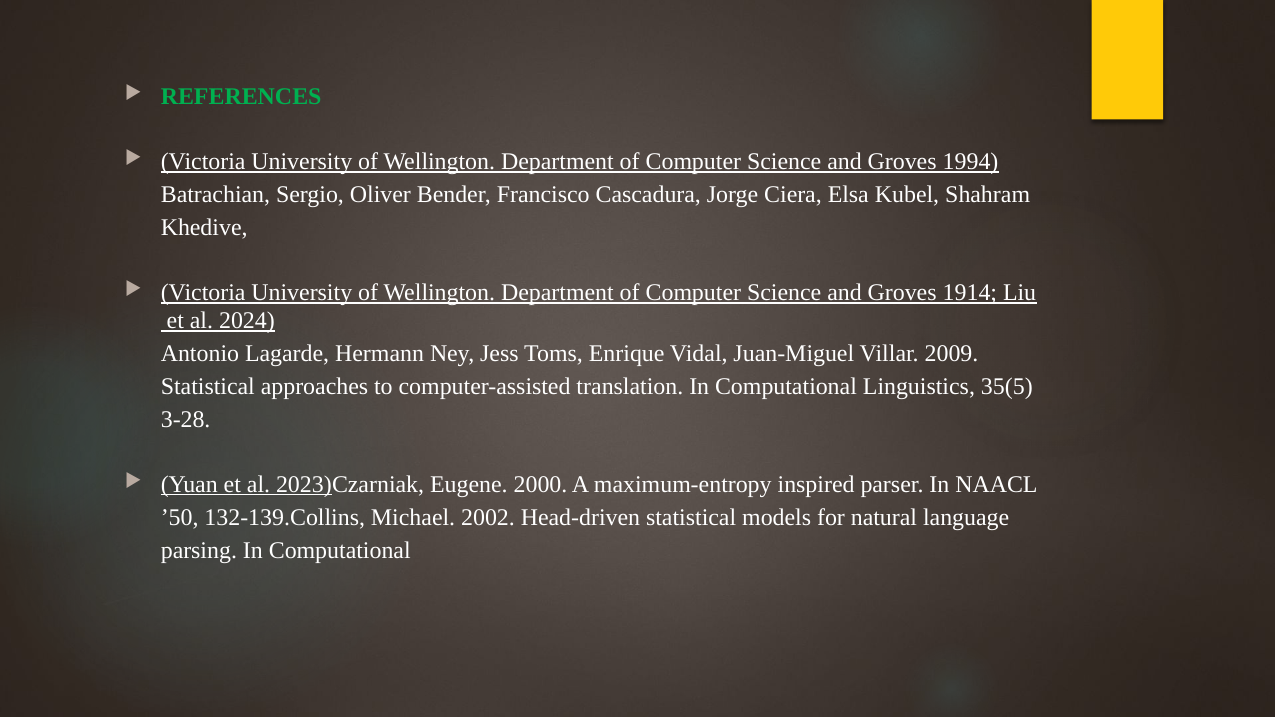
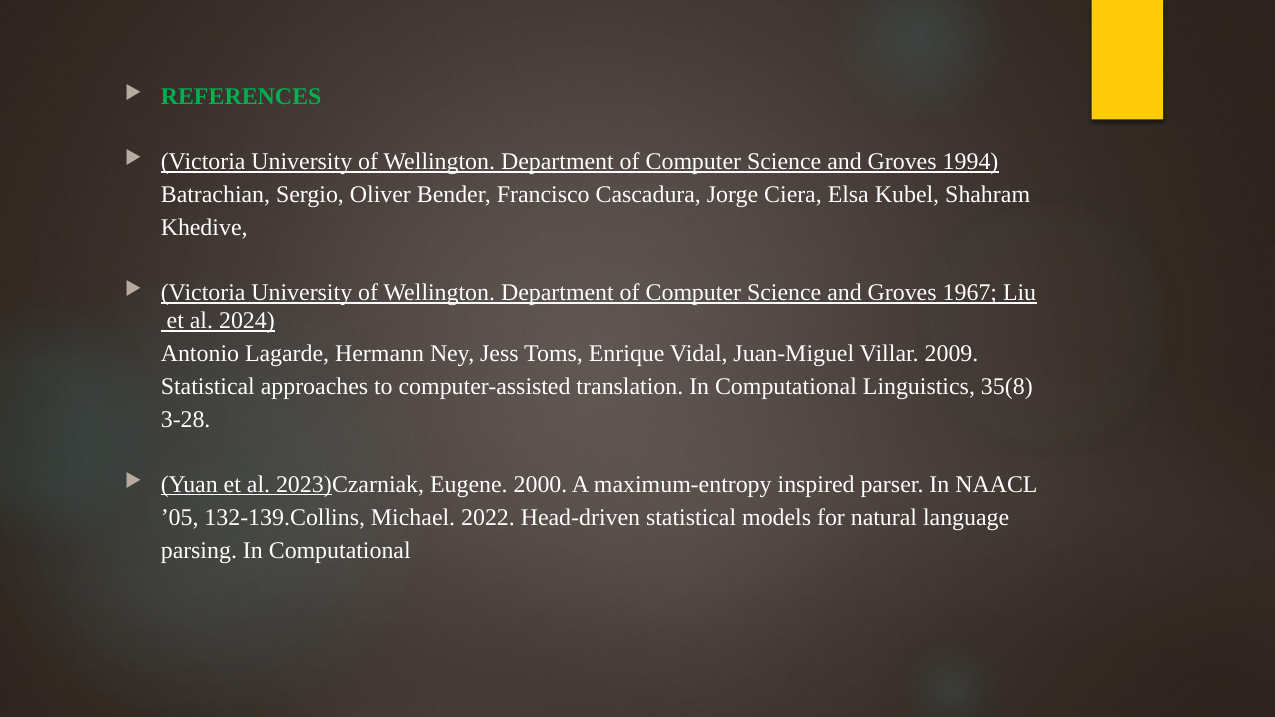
1914: 1914 -> 1967
35(5: 35(5 -> 35(8
’50: ’50 -> ’05
2002: 2002 -> 2022
